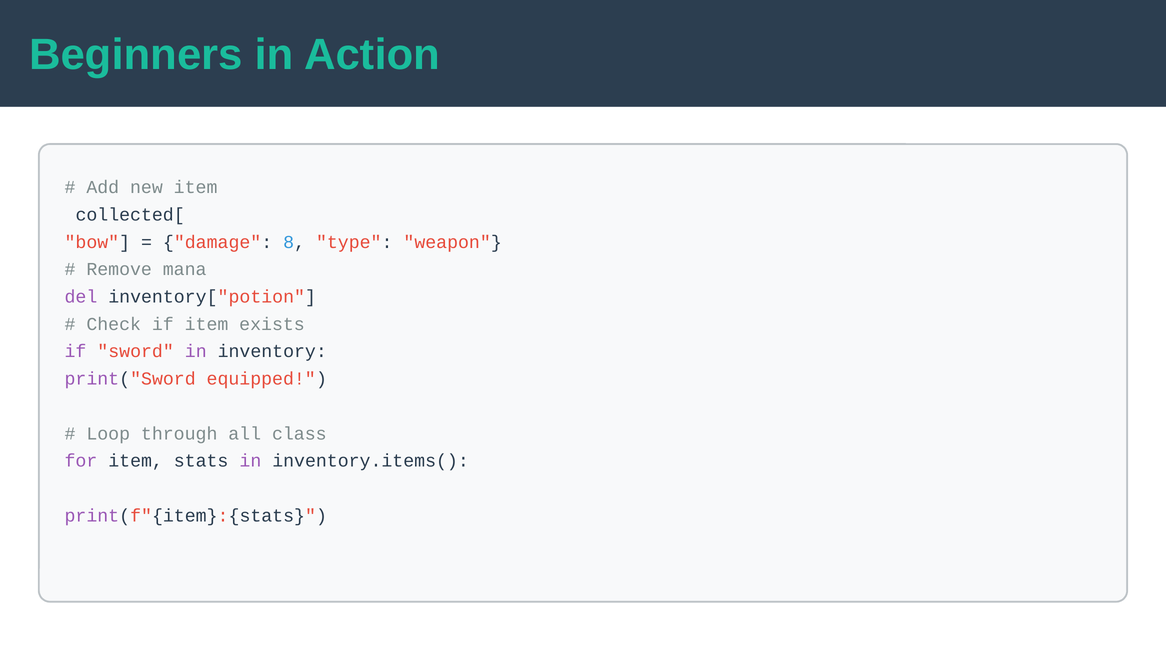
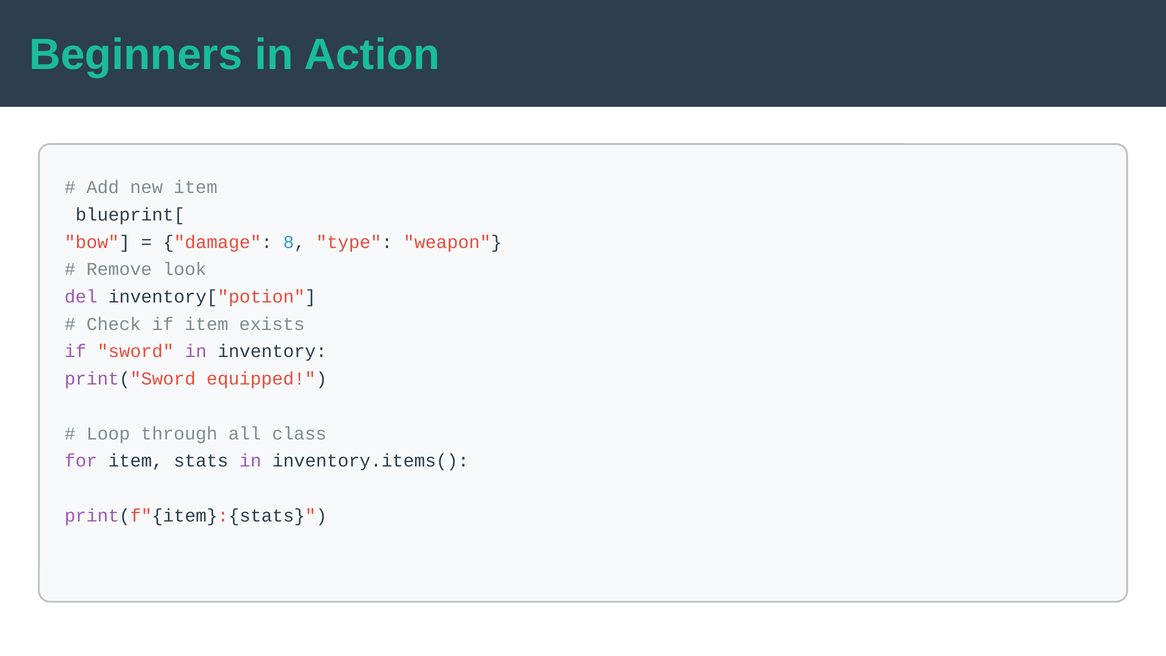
collected[: collected[ -> blueprint[
mana: mana -> look
